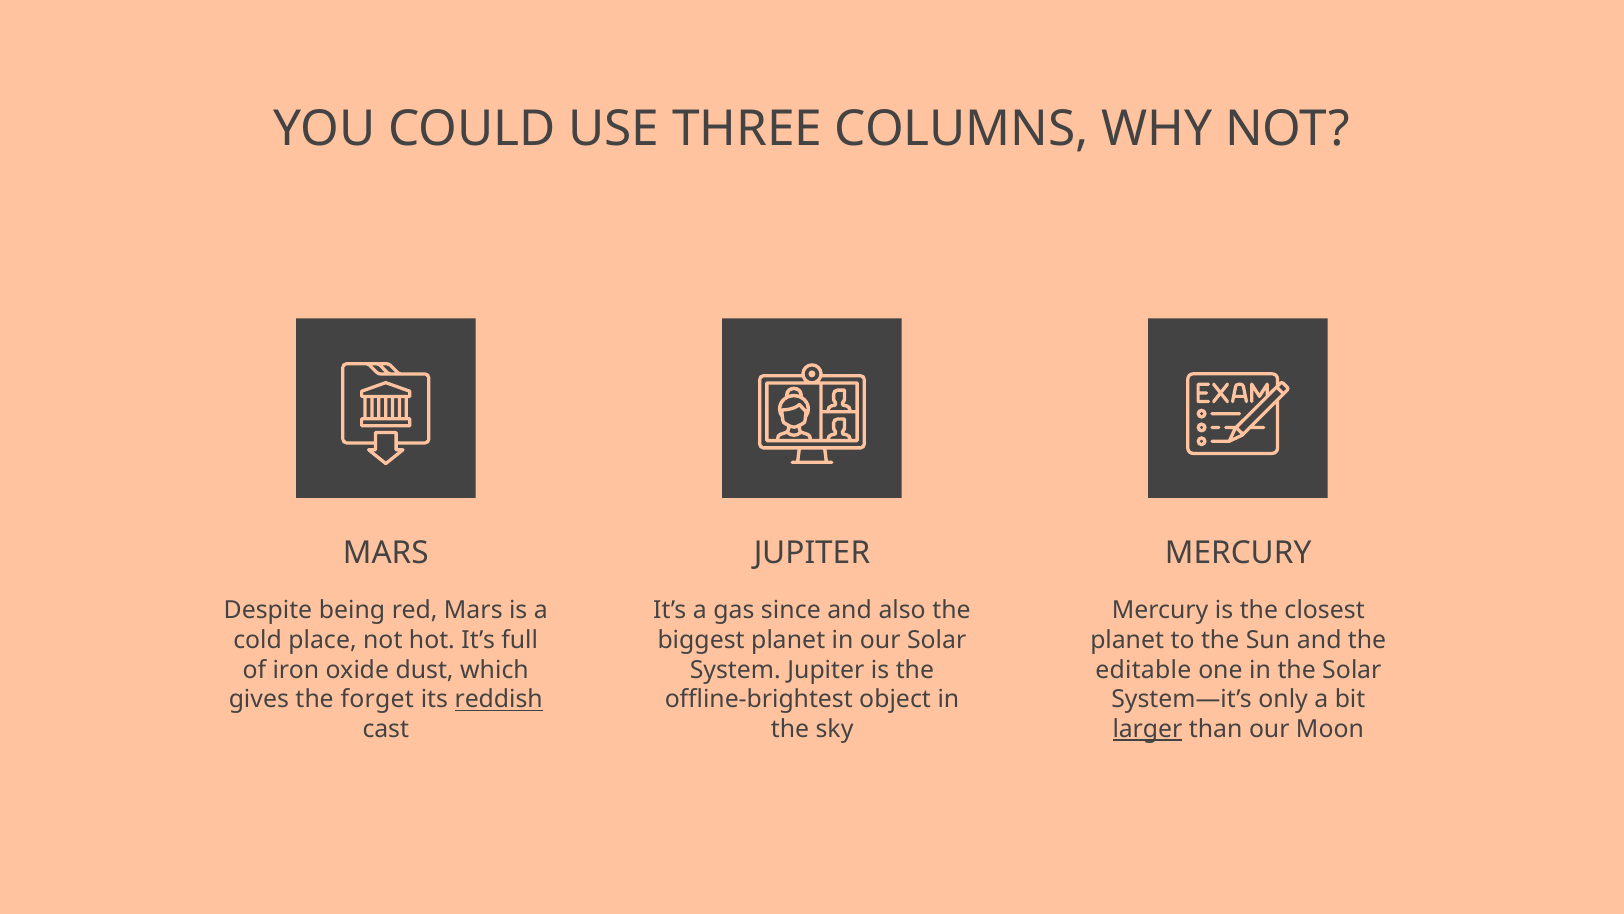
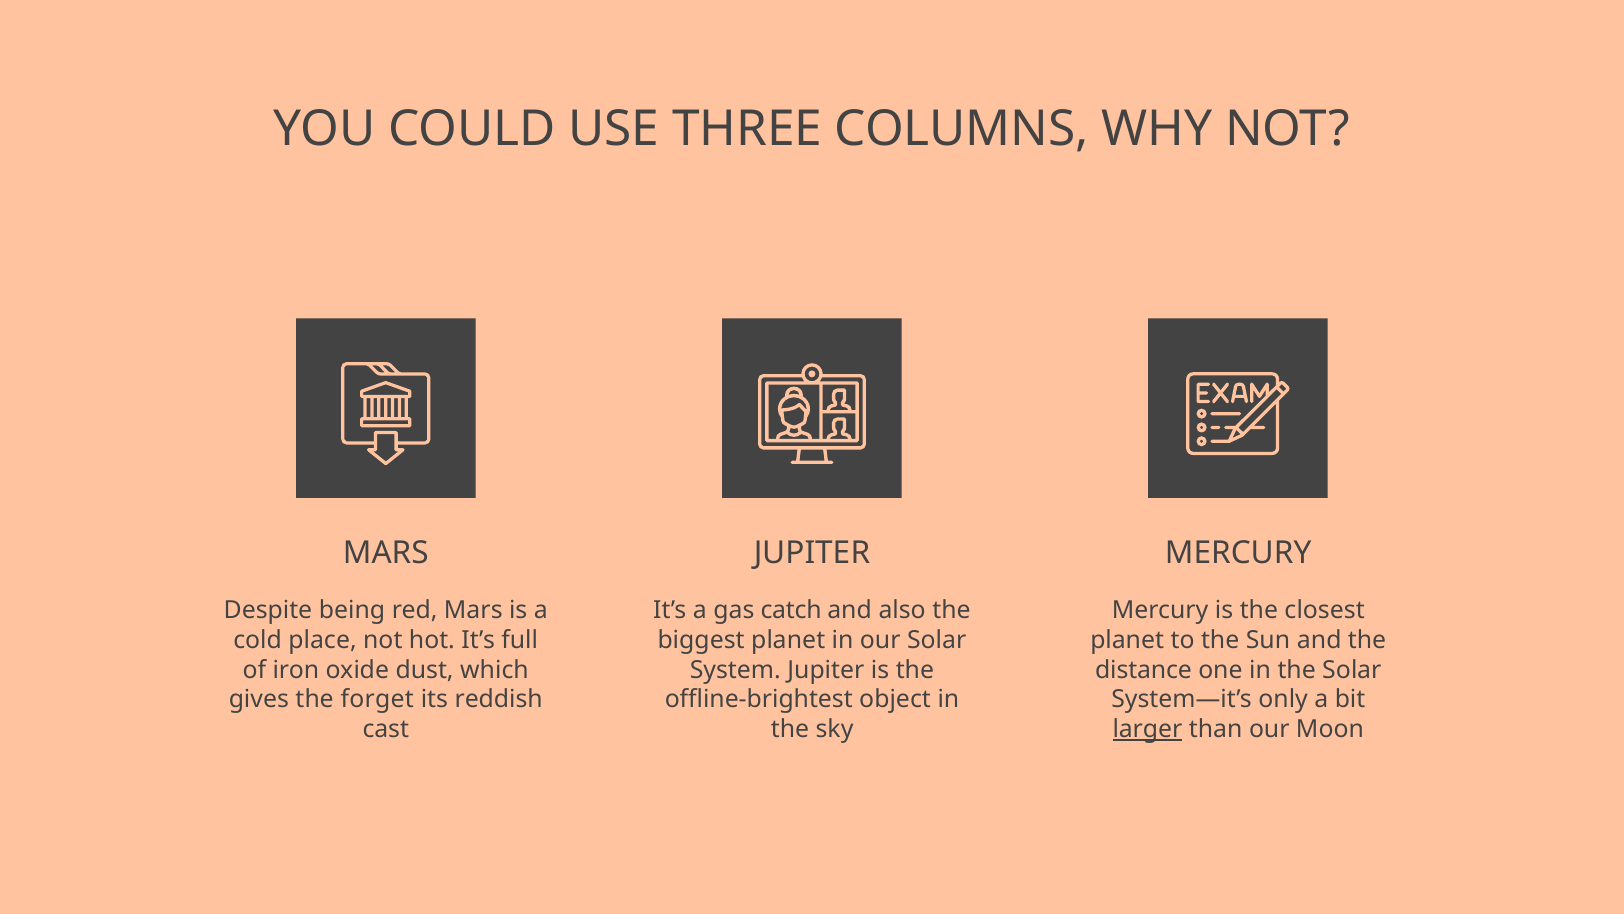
since: since -> catch
editable: editable -> distance
reddish underline: present -> none
